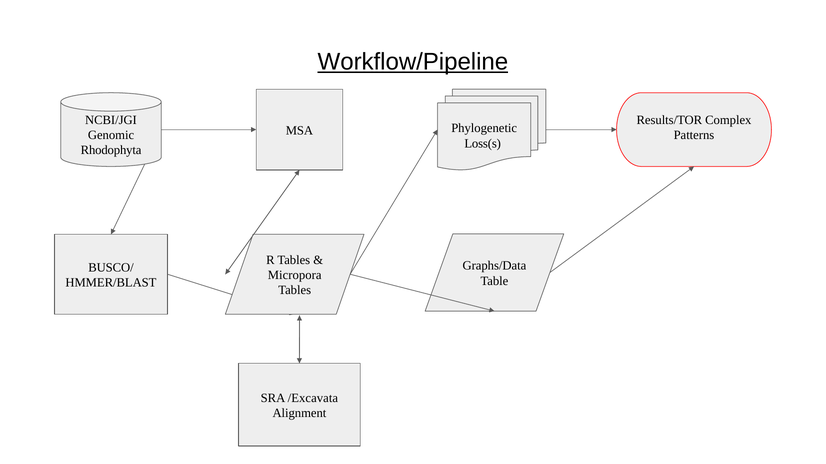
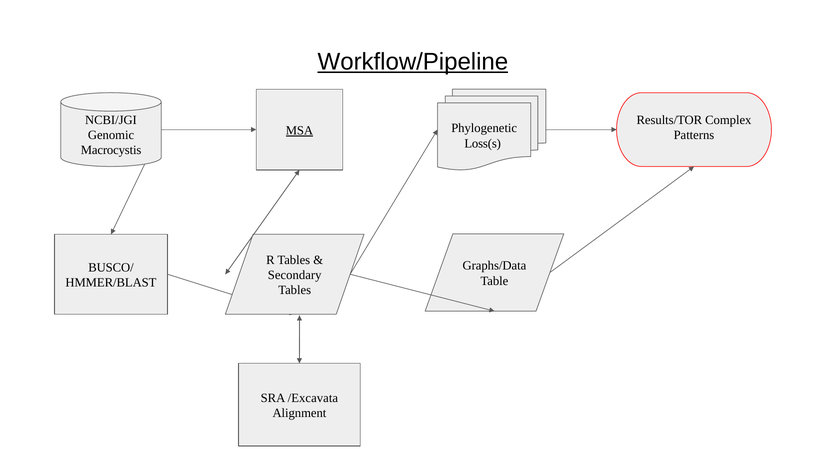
MSA underline: none -> present
Rhodophyta: Rhodophyta -> Macrocystis
Micropora: Micropora -> Secondary
